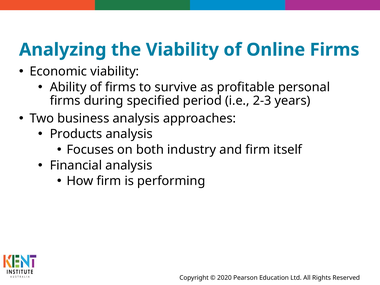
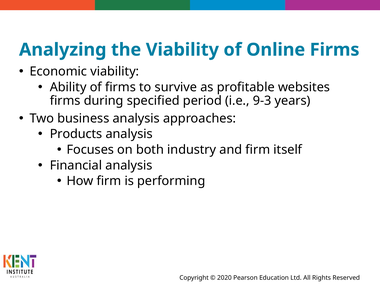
personal: personal -> websites
2-3: 2-3 -> 9-3
